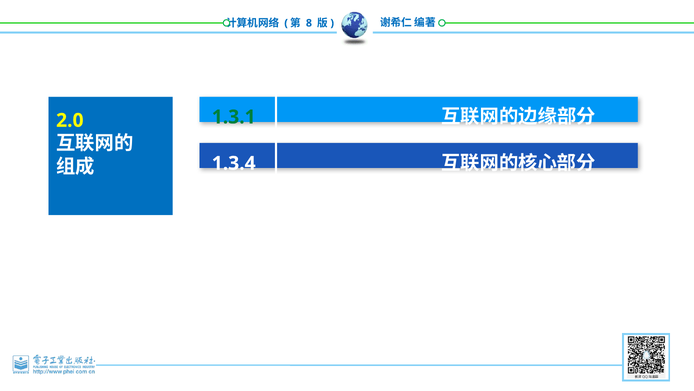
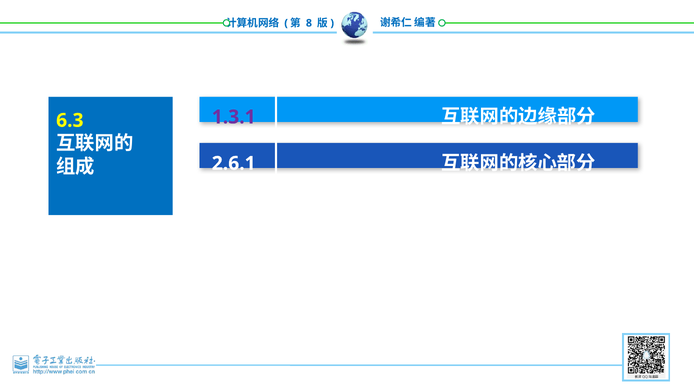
1.3.1 colour: green -> purple
2.0: 2.0 -> 6.3
1.3.4: 1.3.4 -> 2.6.1
